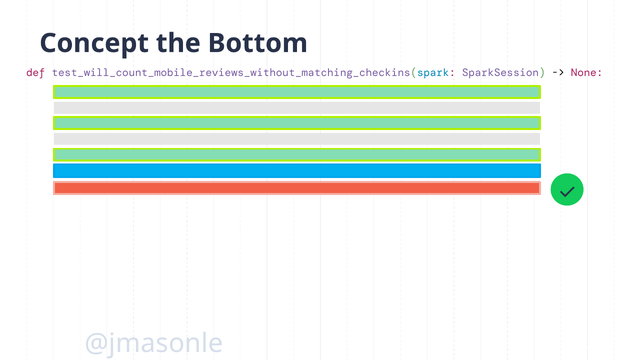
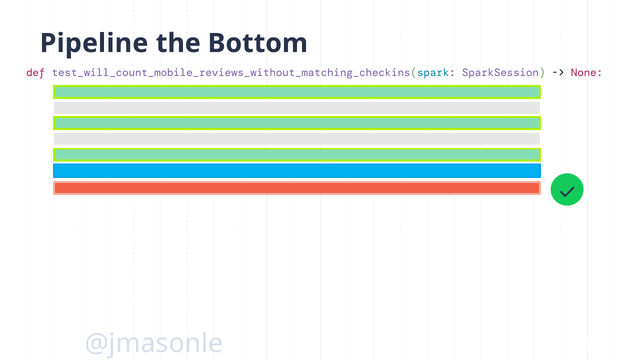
Concept: Concept -> Pipeline
